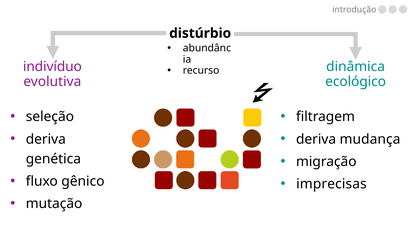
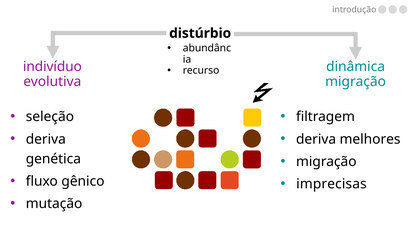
ecológico at (356, 82): ecológico -> migração
mudança: mudança -> melhores
